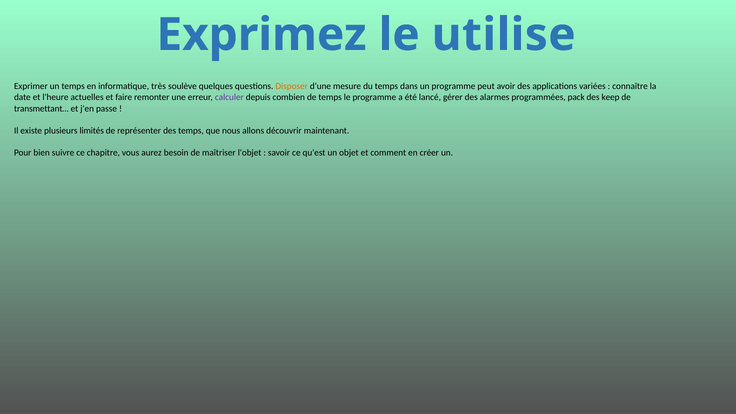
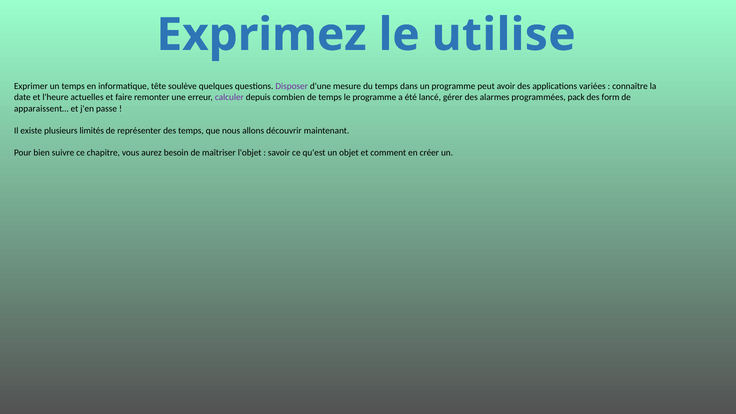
très: très -> tête
Disposer colour: orange -> purple
keep: keep -> form
transmettant…: transmettant… -> apparaissent…
